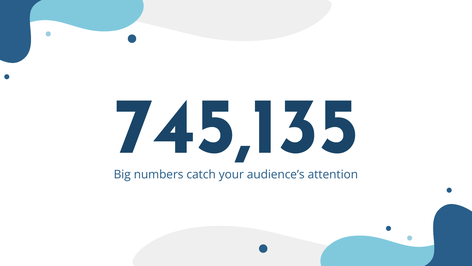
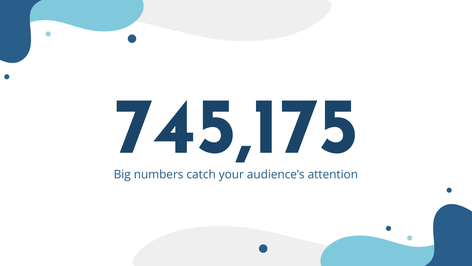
745,135: 745,135 -> 745,175
